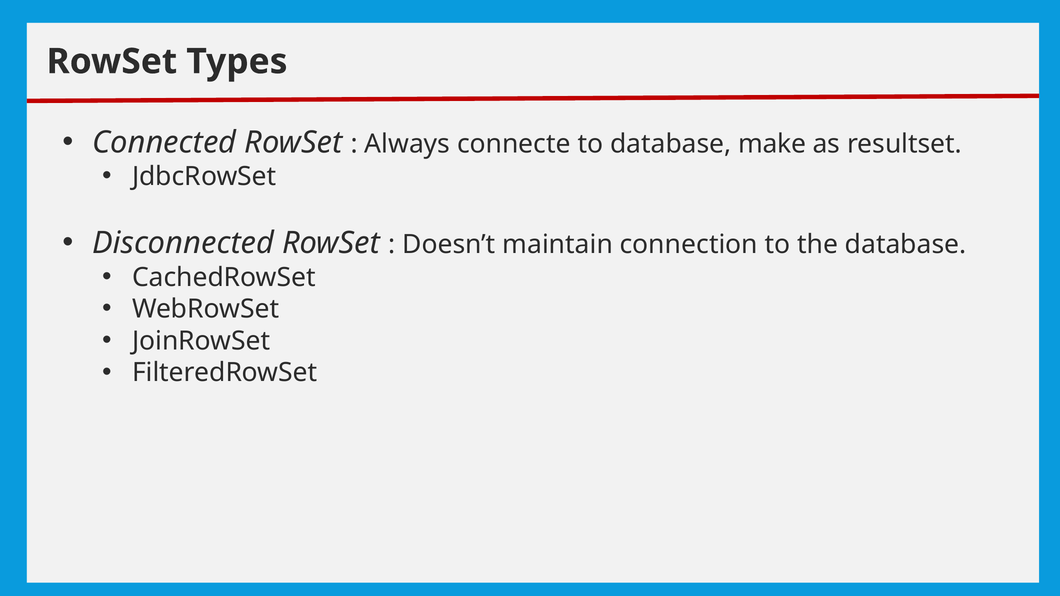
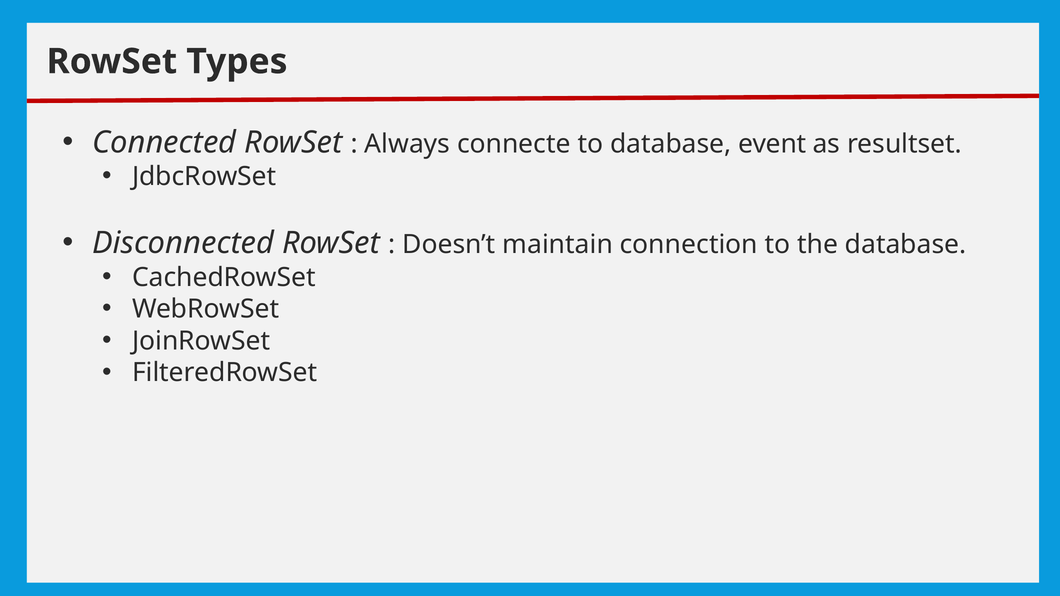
make: make -> event
